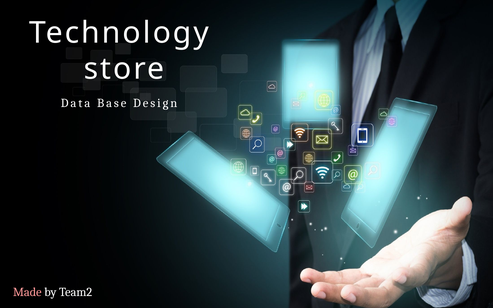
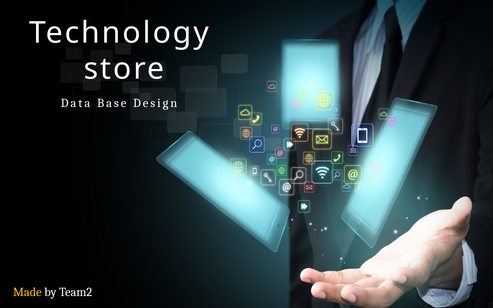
Made colour: pink -> yellow
